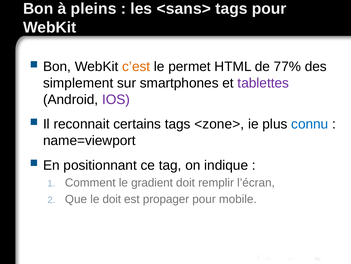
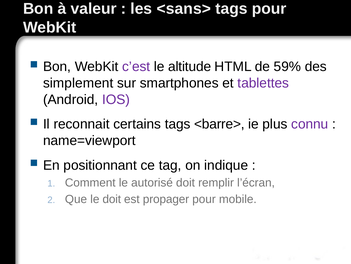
pleins: pleins -> valeur
c’est colour: orange -> purple
permet: permet -> altitude
77%: 77% -> 59%
<zone>: <zone> -> <barre>
connu colour: blue -> purple
gradient: gradient -> autorisé
